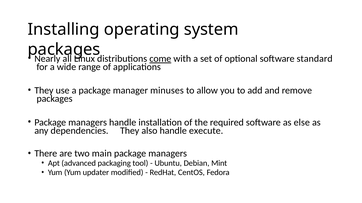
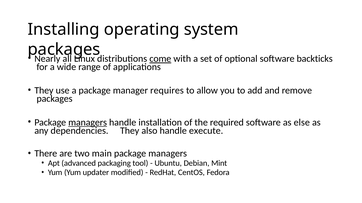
standard: standard -> backticks
minuses: minuses -> requires
managers at (88, 123) underline: none -> present
